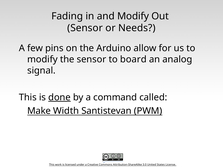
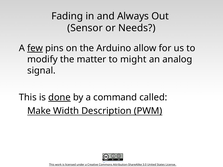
and Modify: Modify -> Always
few underline: none -> present
the sensor: sensor -> matter
board: board -> might
Santistevan: Santistevan -> Description
